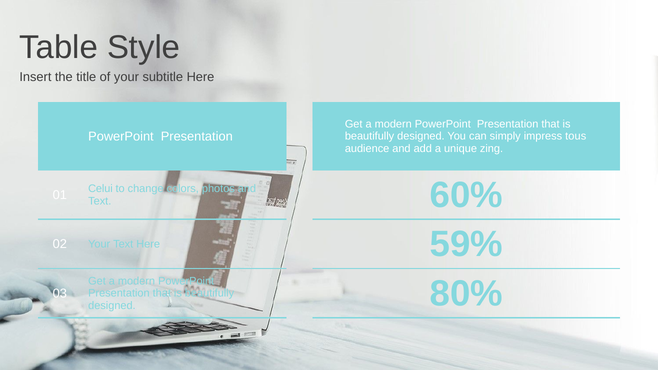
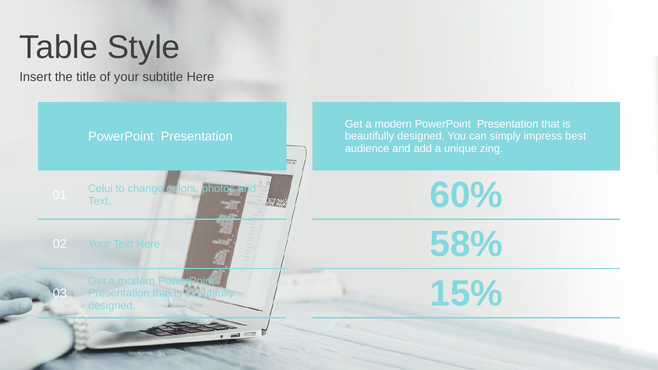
tous: tous -> best
59%: 59% -> 58%
80%: 80% -> 15%
